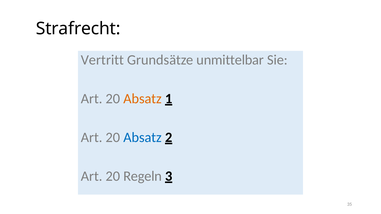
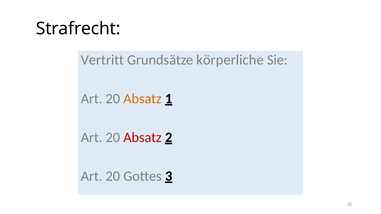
unmittelbar: unmittelbar -> körperliche
Absatz at (143, 138) colour: blue -> red
Regeln: Regeln -> Gottes
